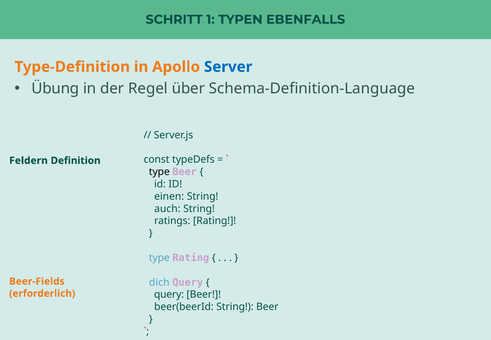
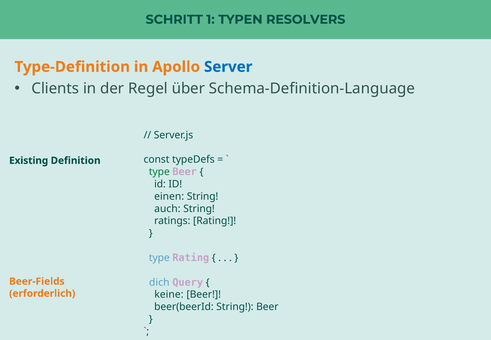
EBENFALLS: EBENFALLS -> RESOLVERS
Übung: Übung -> Clients
Feldern: Feldern -> Existing
type at (159, 172) colour: black -> green
query at (169, 295): query -> keine
